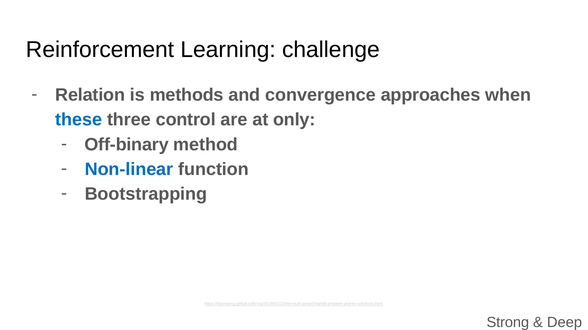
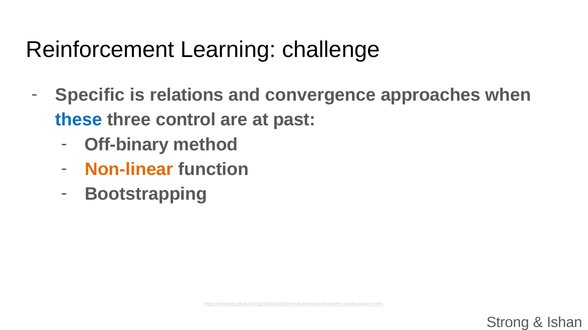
Relation: Relation -> Specific
methods: methods -> relations
only: only -> past
Non-linear colour: blue -> orange
Deep: Deep -> Ishan
